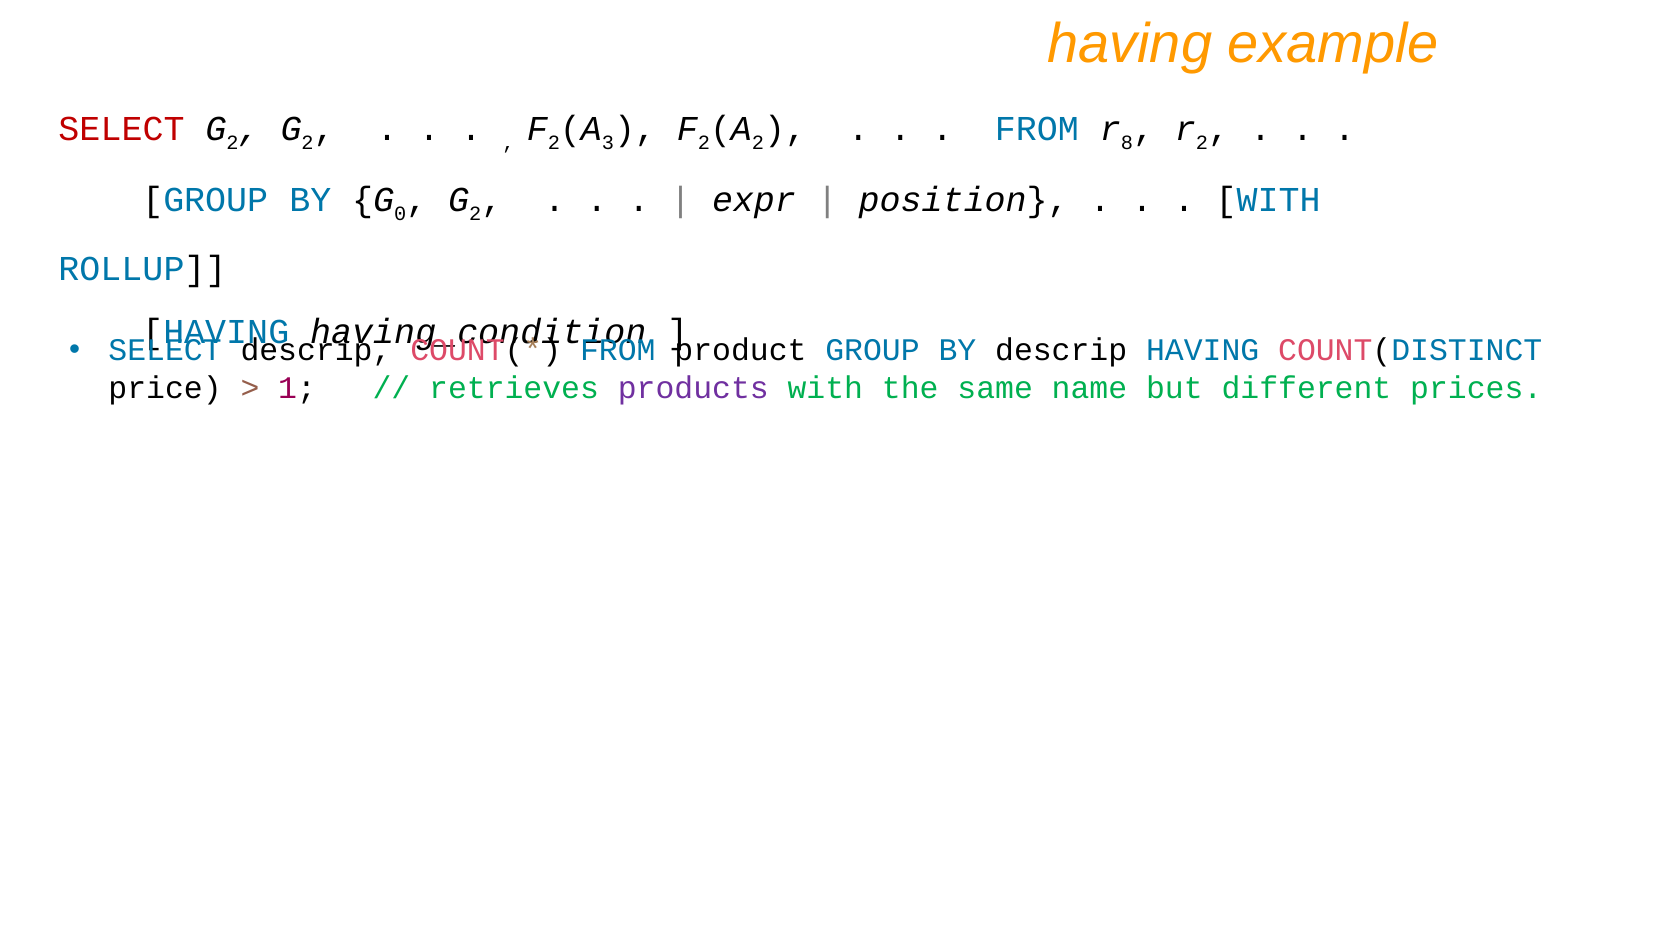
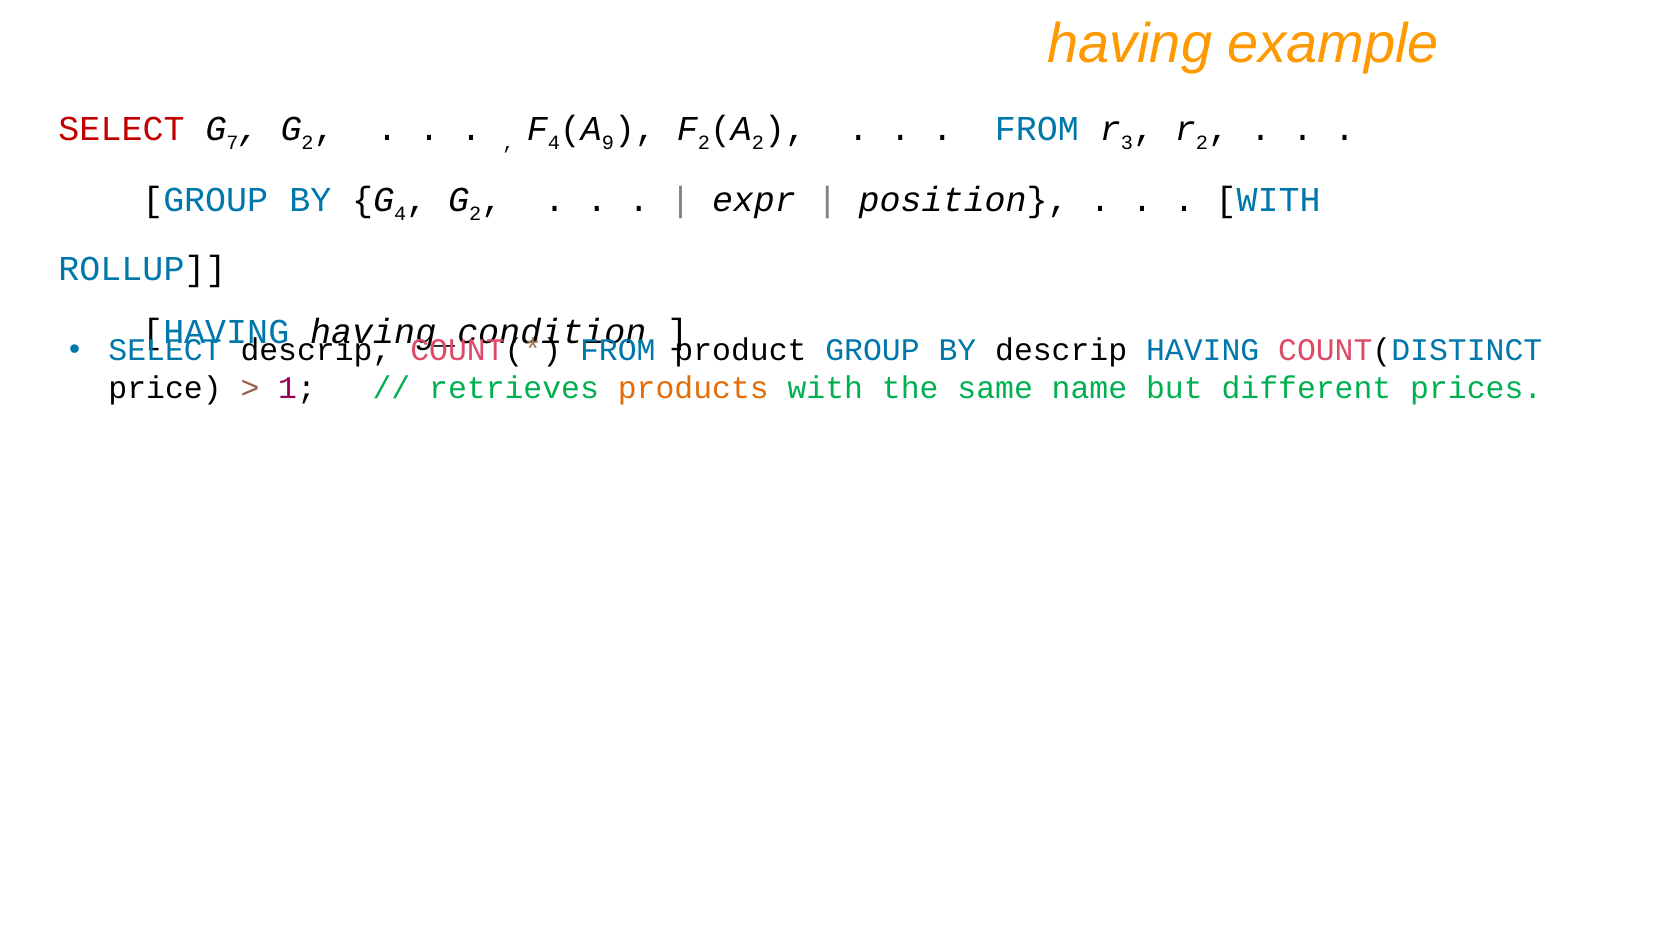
2 at (232, 142): 2 -> 7
2 at (554, 142): 2 -> 4
3: 3 -> 9
8: 8 -> 3
0 at (400, 214): 0 -> 4
products colour: purple -> orange
